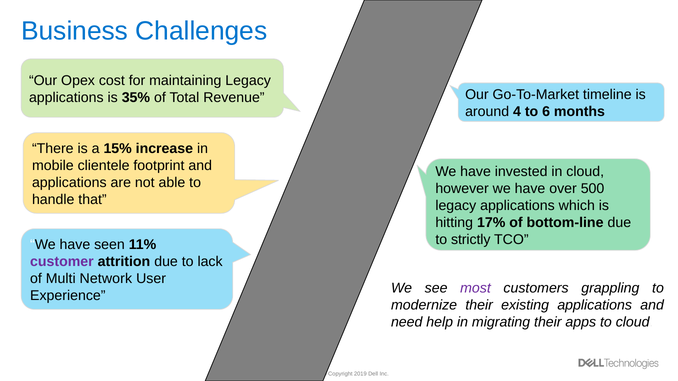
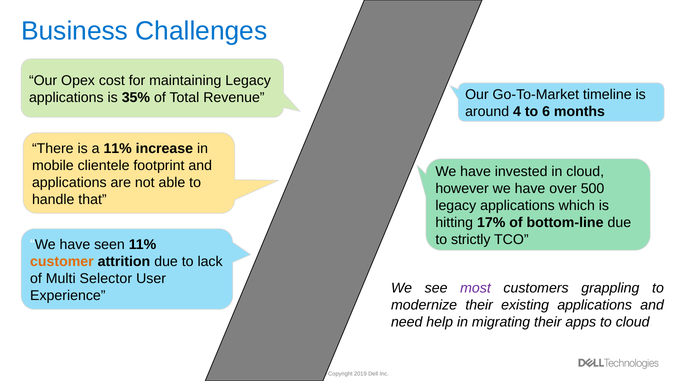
a 15%: 15% -> 11%
customer colour: purple -> orange
Network: Network -> Selector
